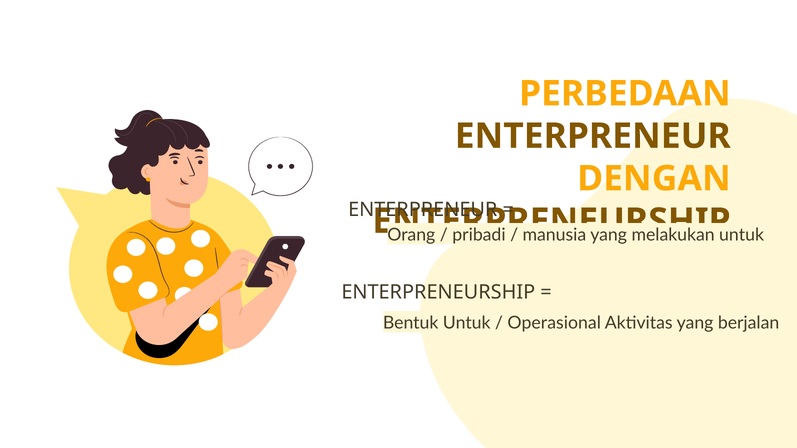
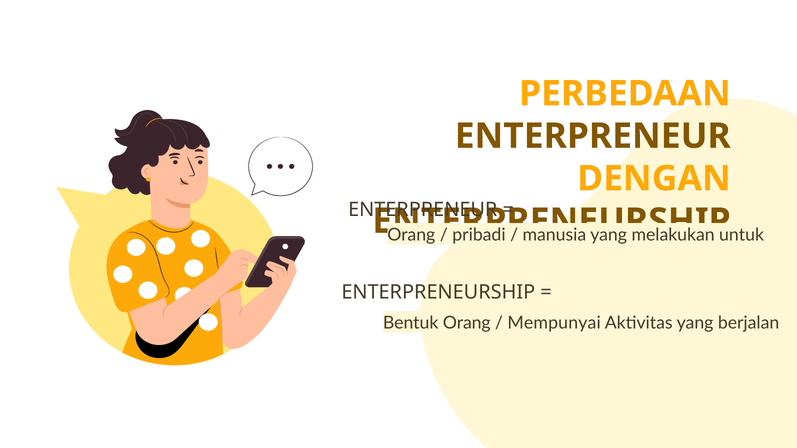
Bentuk Untuk: Untuk -> Orang
Operasional: Operasional -> Mempunyai
